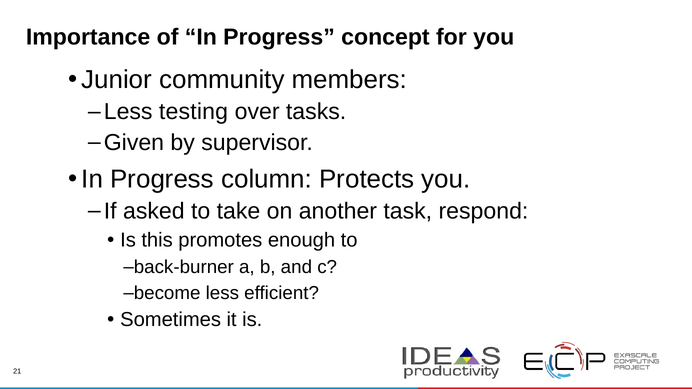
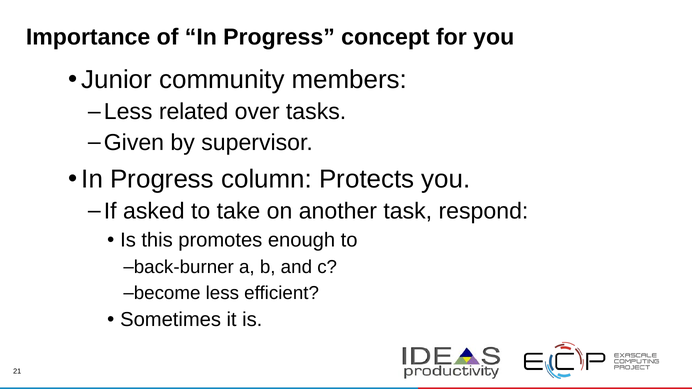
testing: testing -> related
